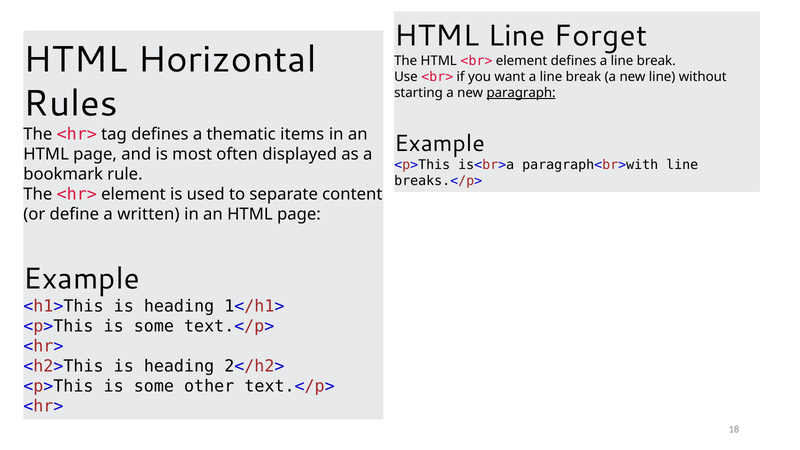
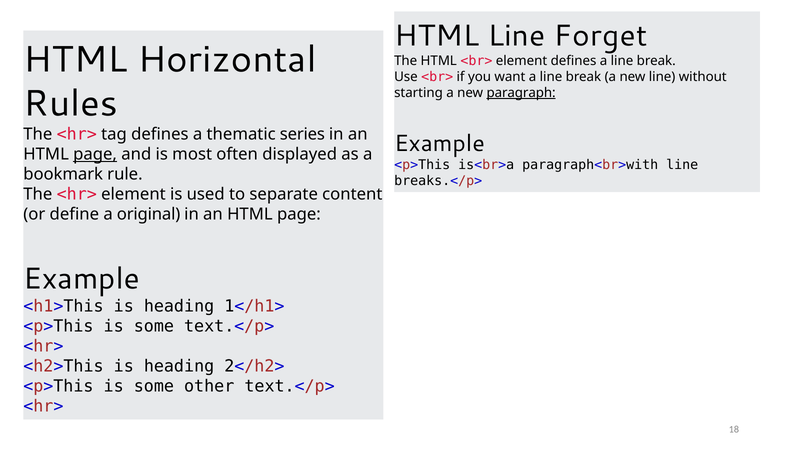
items: items -> series
page at (95, 154) underline: none -> present
written: written -> original
